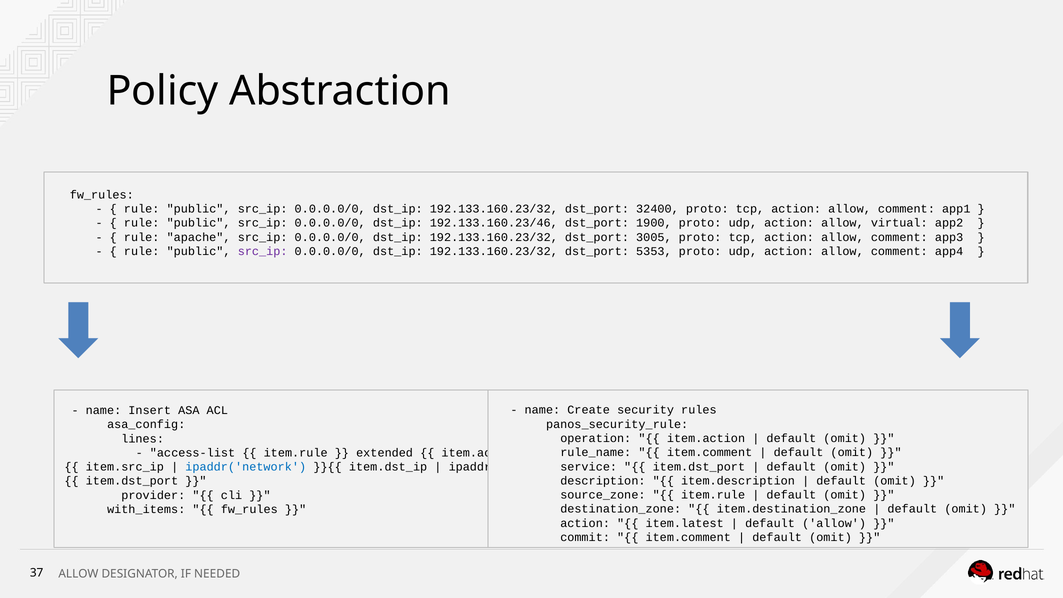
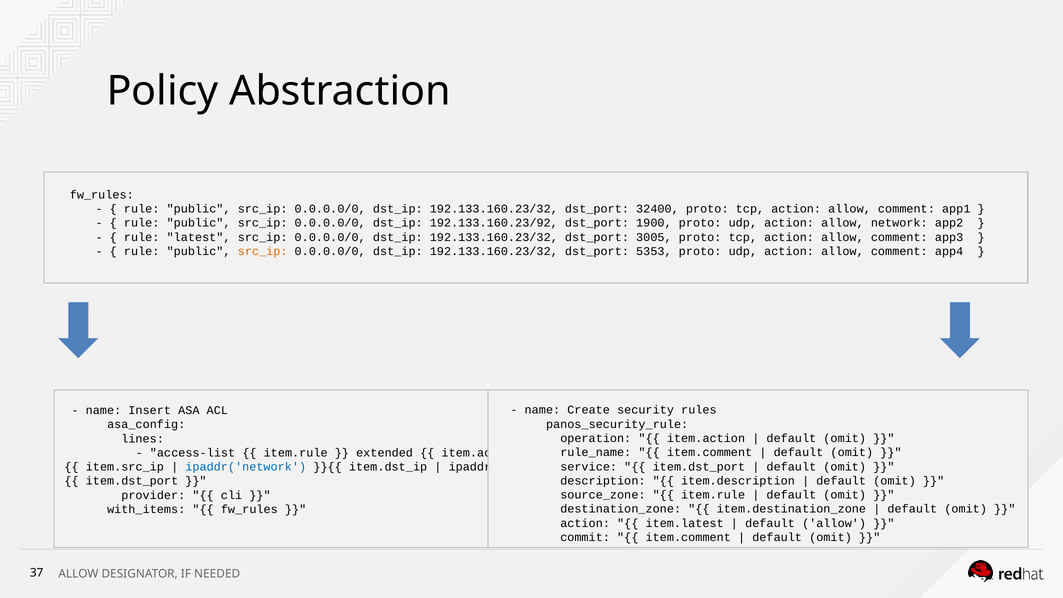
192.133.160.23/46: 192.133.160.23/46 -> 192.133.160.23/92
virtual: virtual -> network
apache: apache -> latest
src_ip at (263, 251) colour: purple -> orange
